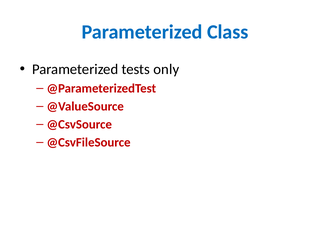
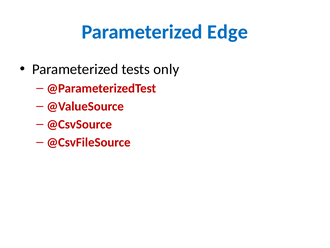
Class: Class -> Edge
